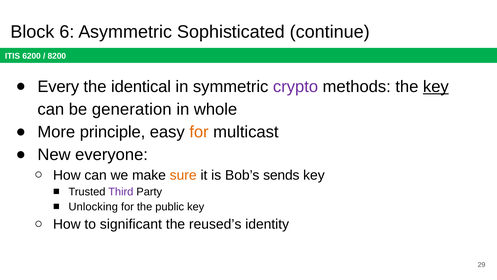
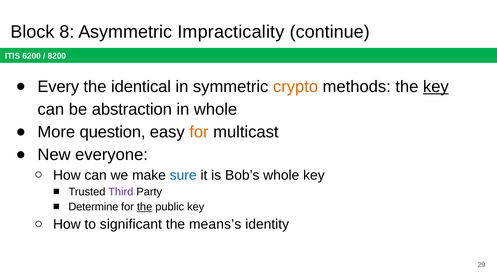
6: 6 -> 8
Sophisticated: Sophisticated -> Impracticality
crypto colour: purple -> orange
generation: generation -> abstraction
principle: principle -> question
sure colour: orange -> blue
Bob’s sends: sends -> whole
Unlocking: Unlocking -> Determine
the at (145, 207) underline: none -> present
reused’s: reused’s -> means’s
